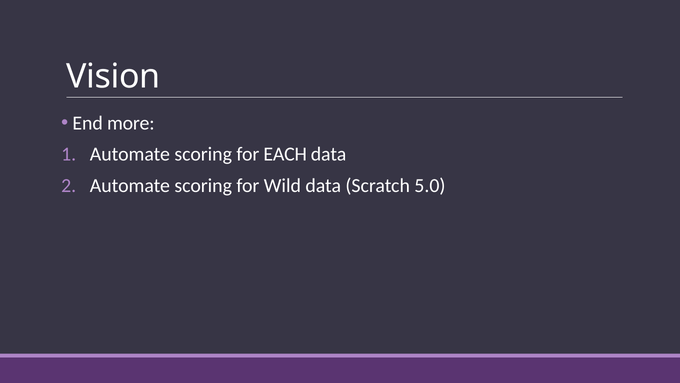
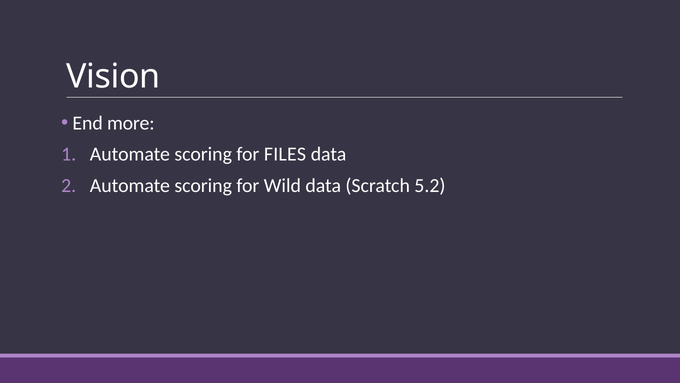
EACH: EACH -> FILES
5.0: 5.0 -> 5.2
